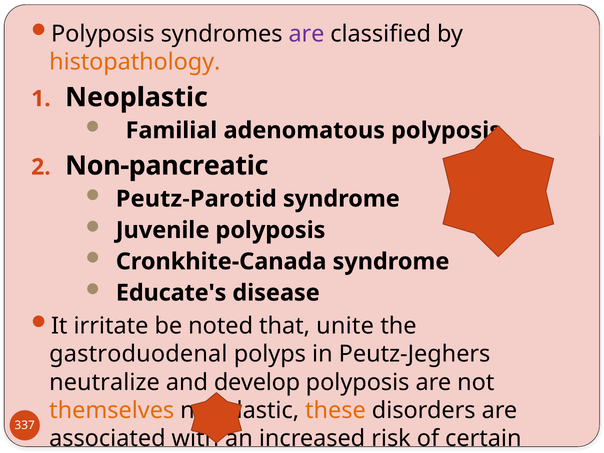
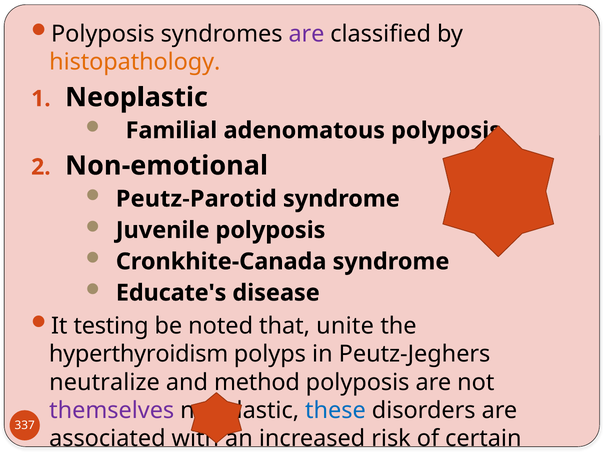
Non-pancreatic: Non-pancreatic -> Non-emotional
irritate: irritate -> testing
gastroduodenal: gastroduodenal -> hyperthyroidism
develop: develop -> method
themselves colour: orange -> purple
these colour: orange -> blue
